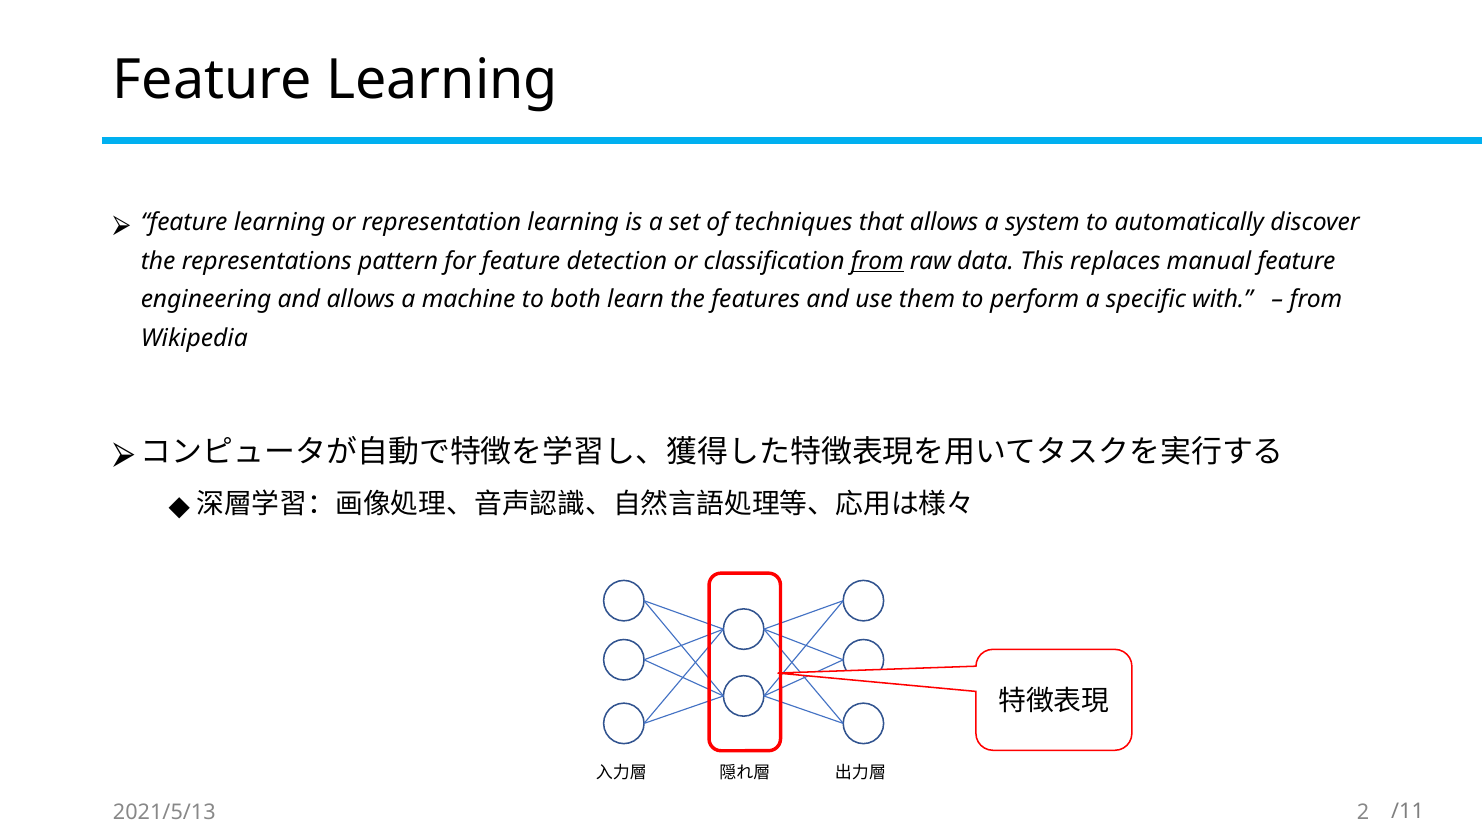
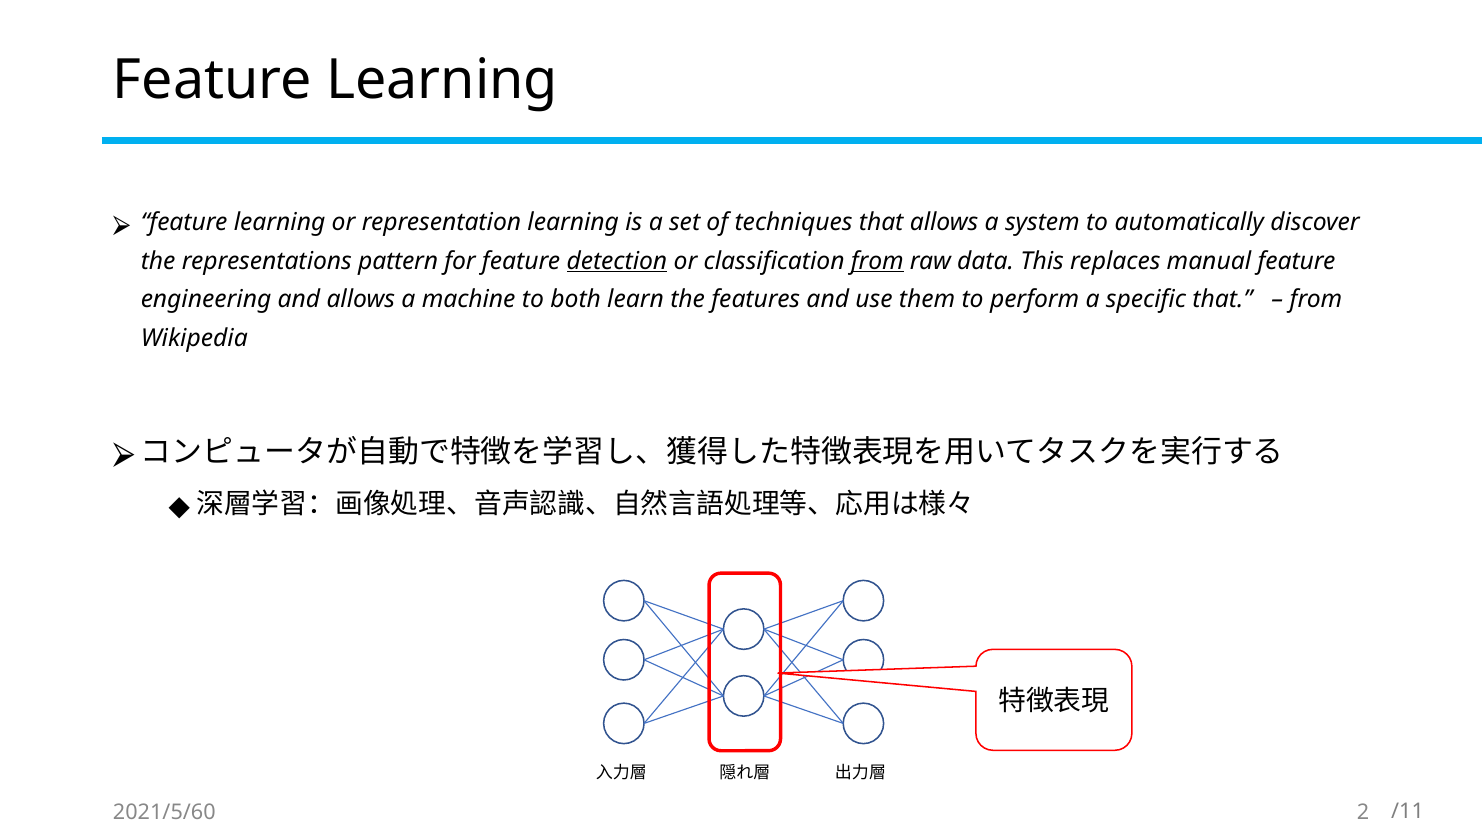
detection underline: none -> present
specific with: with -> that
2021/5/13: 2021/5/13 -> 2021/5/60
